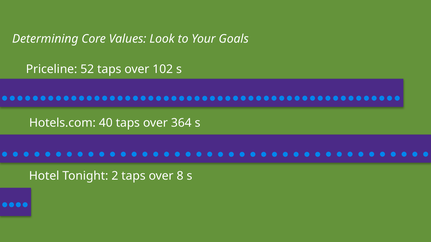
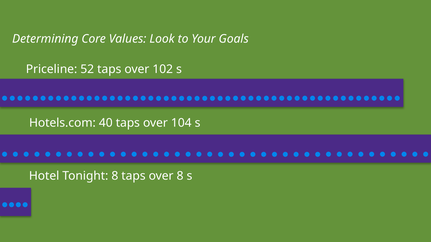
364: 364 -> 104
Tonight 2: 2 -> 8
